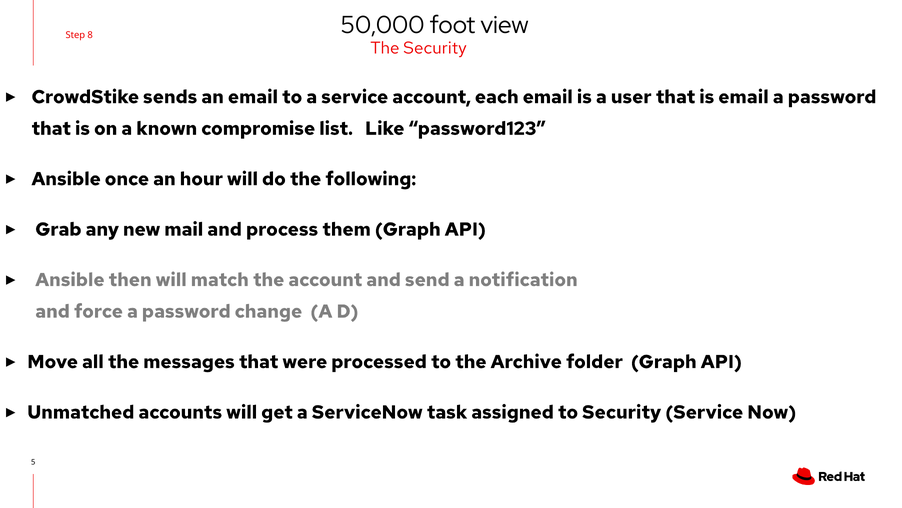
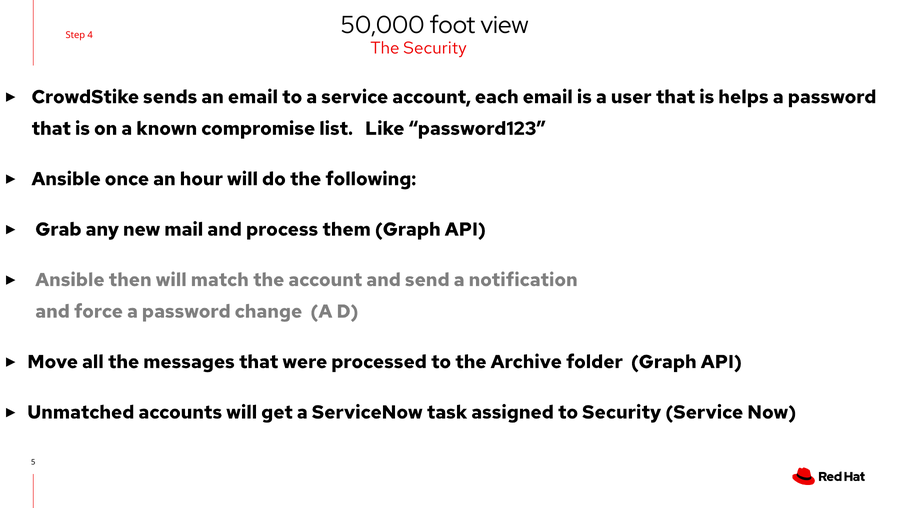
8: 8 -> 4
is email: email -> helps
